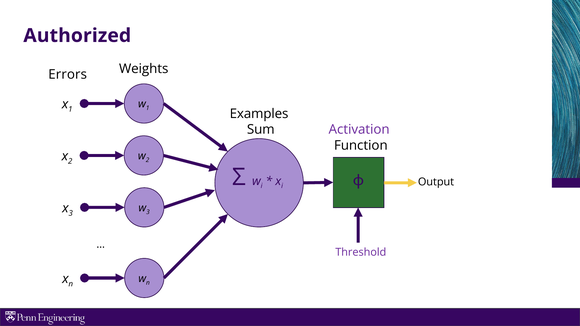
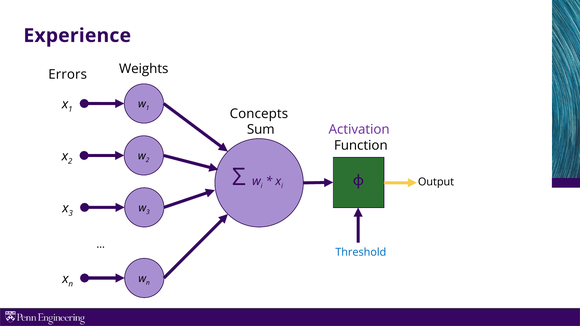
Authorized: Authorized -> Experience
Examples: Examples -> Concepts
Threshold colour: purple -> blue
